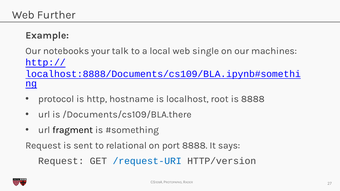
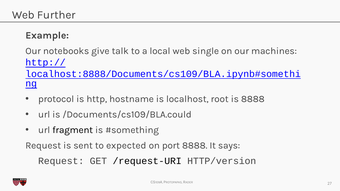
your: your -> give
/Documents/cs109/BLA.there: /Documents/cs109/BLA.there -> /Documents/cs109/BLA.could
relational: relational -> expected
/request-URI colour: blue -> black
